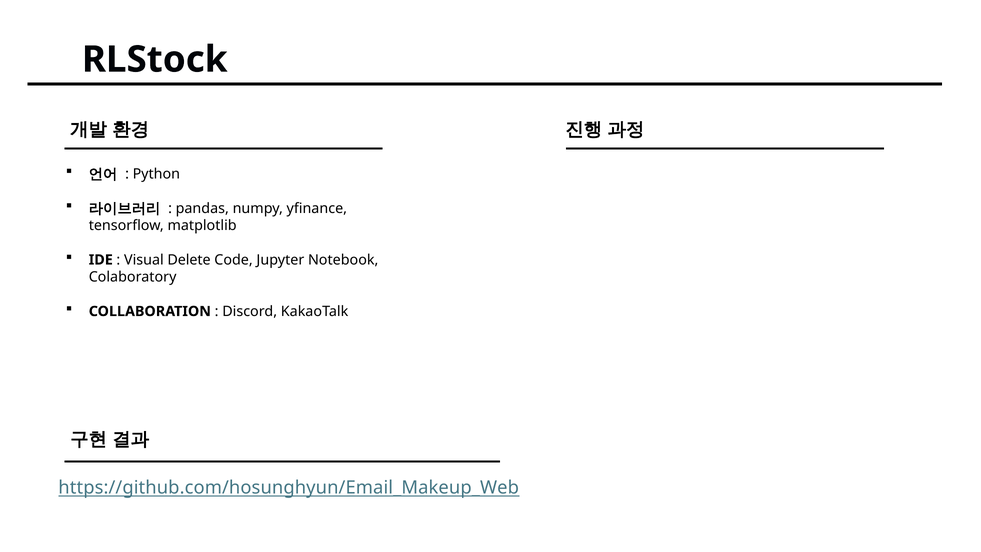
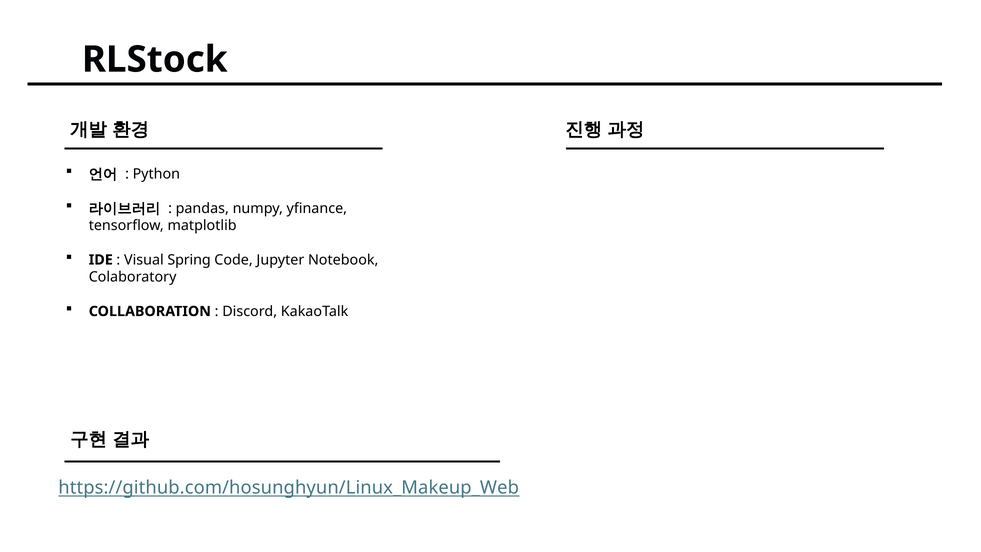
Delete: Delete -> Spring
https://github.com/hosunghyun/Email_Makeup_Web: https://github.com/hosunghyun/Email_Makeup_Web -> https://github.com/hosunghyun/Linux_Makeup_Web
